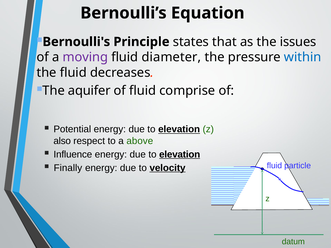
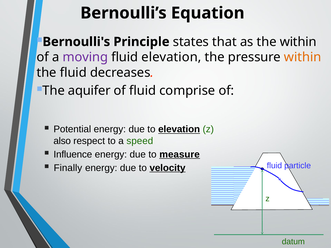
the issues: issues -> within
fluid diameter: diameter -> elevation
within at (303, 57) colour: blue -> orange
above: above -> speed
elevation at (180, 154): elevation -> measure
